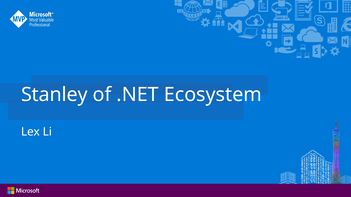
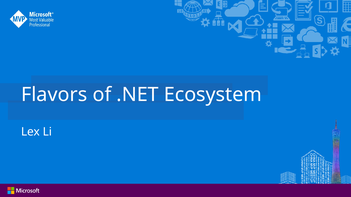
Stanley: Stanley -> Flavors
